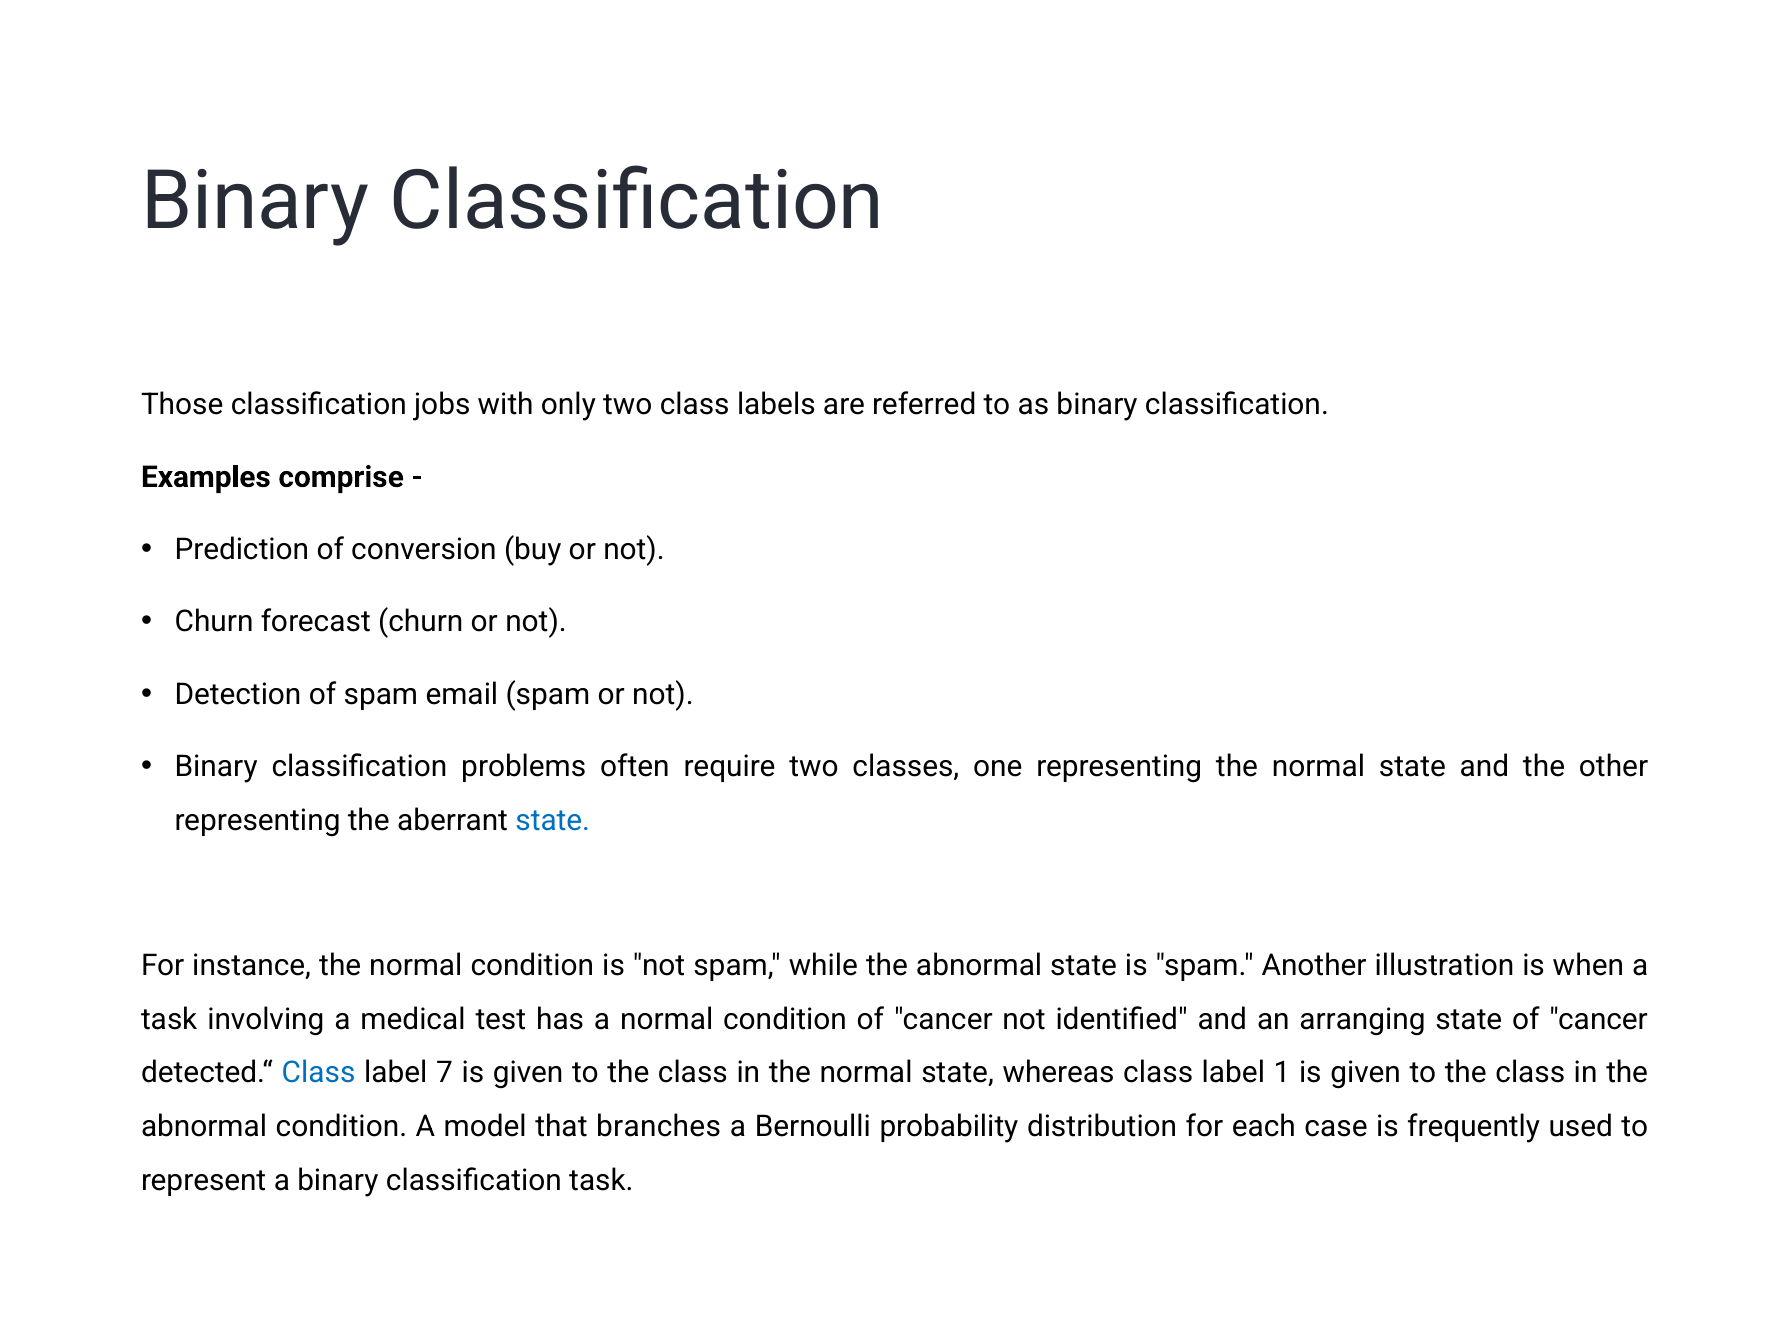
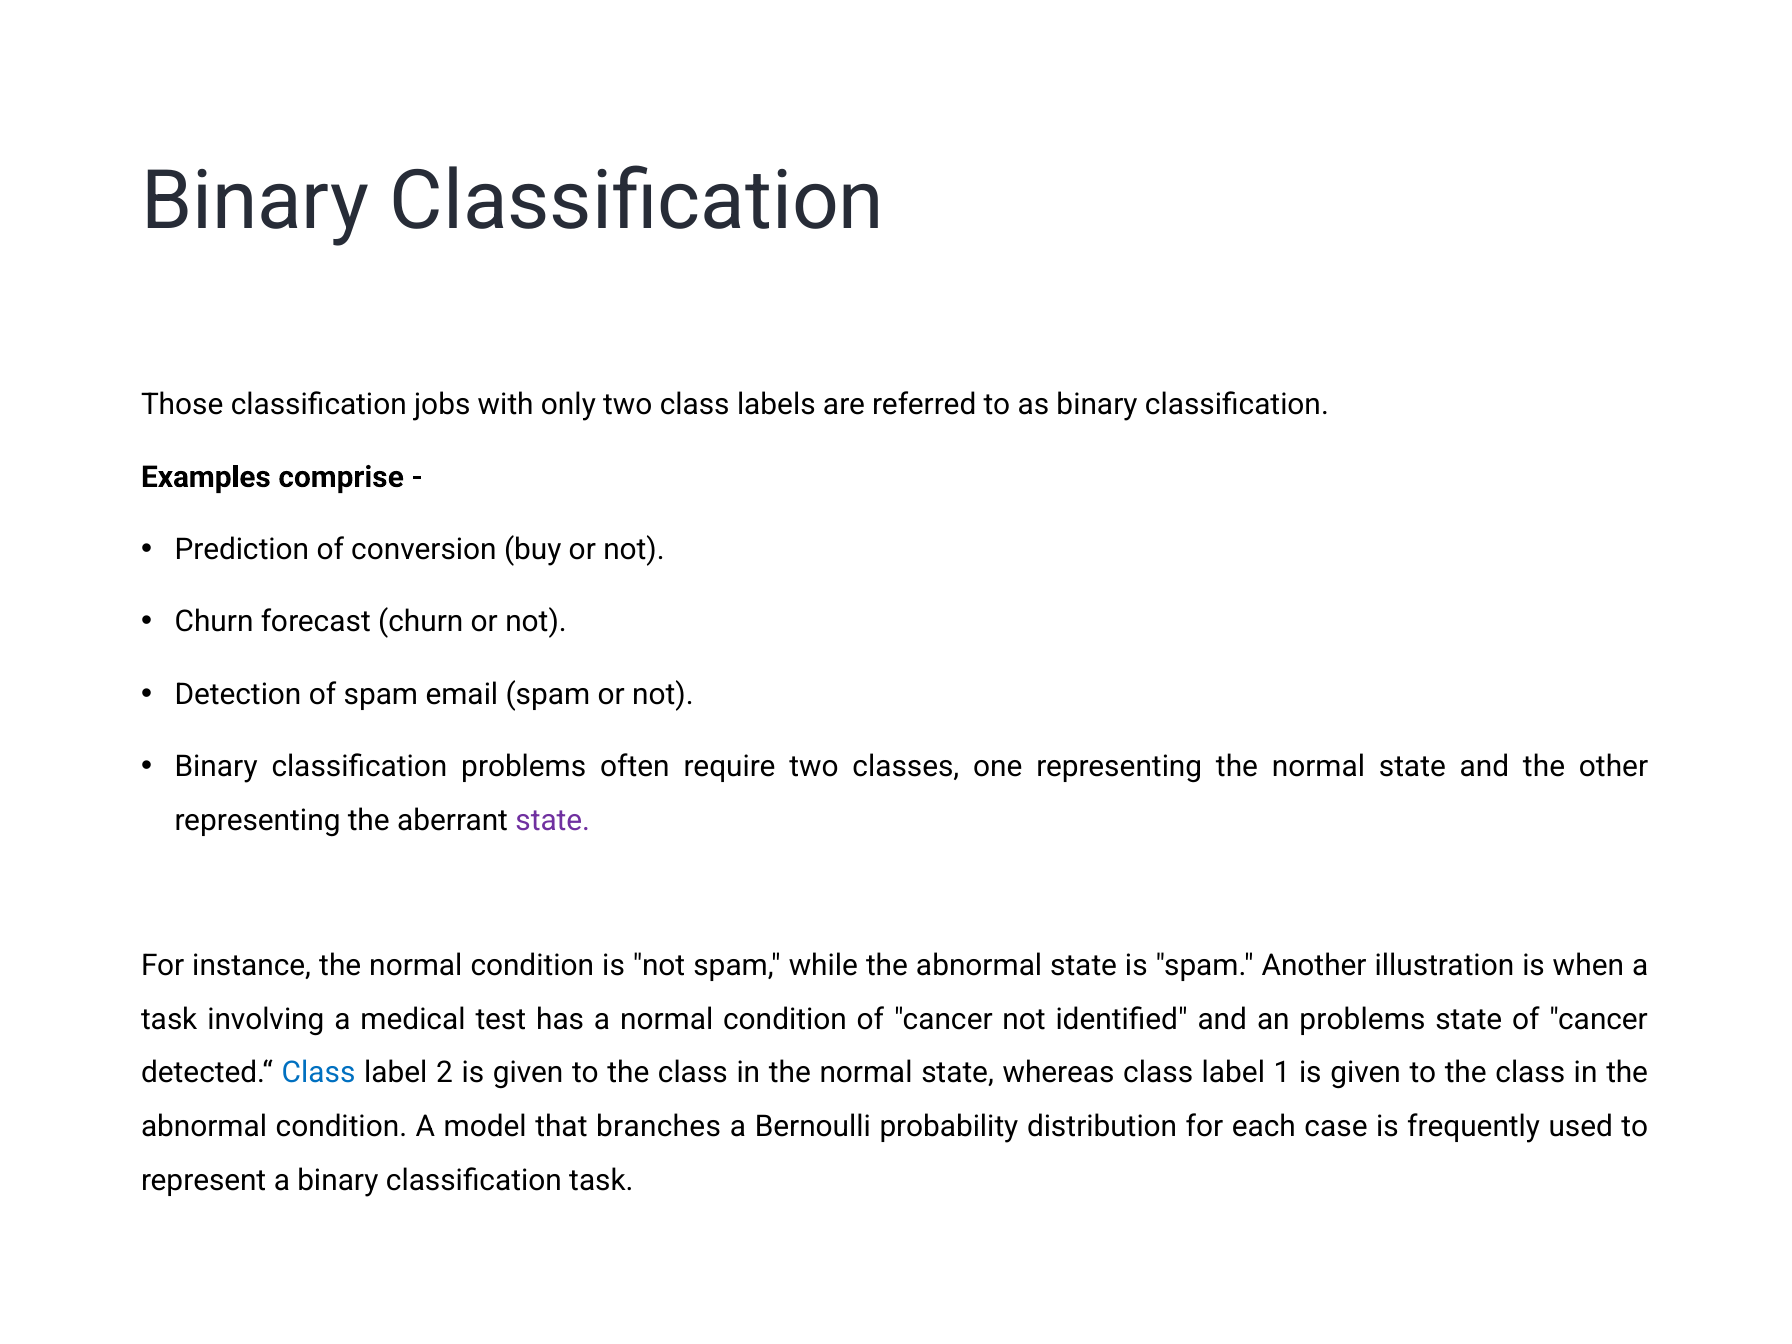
state at (553, 821) colour: blue -> purple
an arranging: arranging -> problems
7: 7 -> 2
